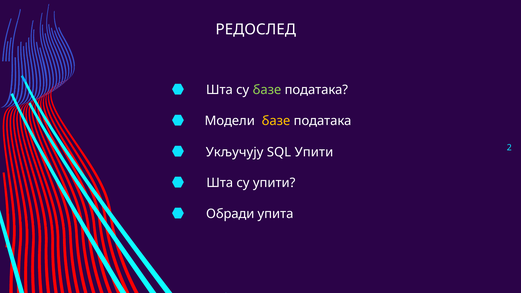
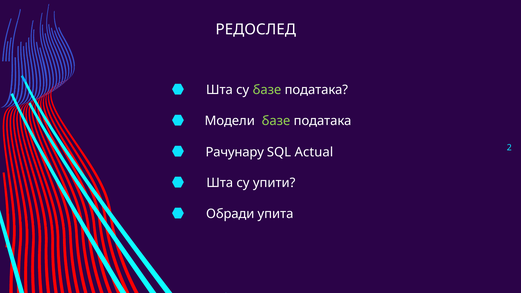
базе at (276, 121) colour: yellow -> light green
Укључују: Укључују -> Рачунару
SQL Упити: Упити -> Actual
